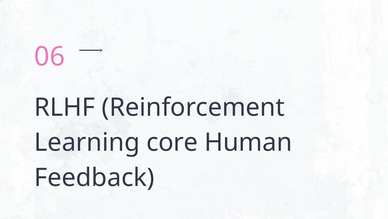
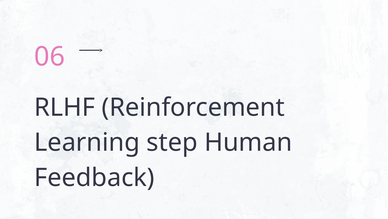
core: core -> step
